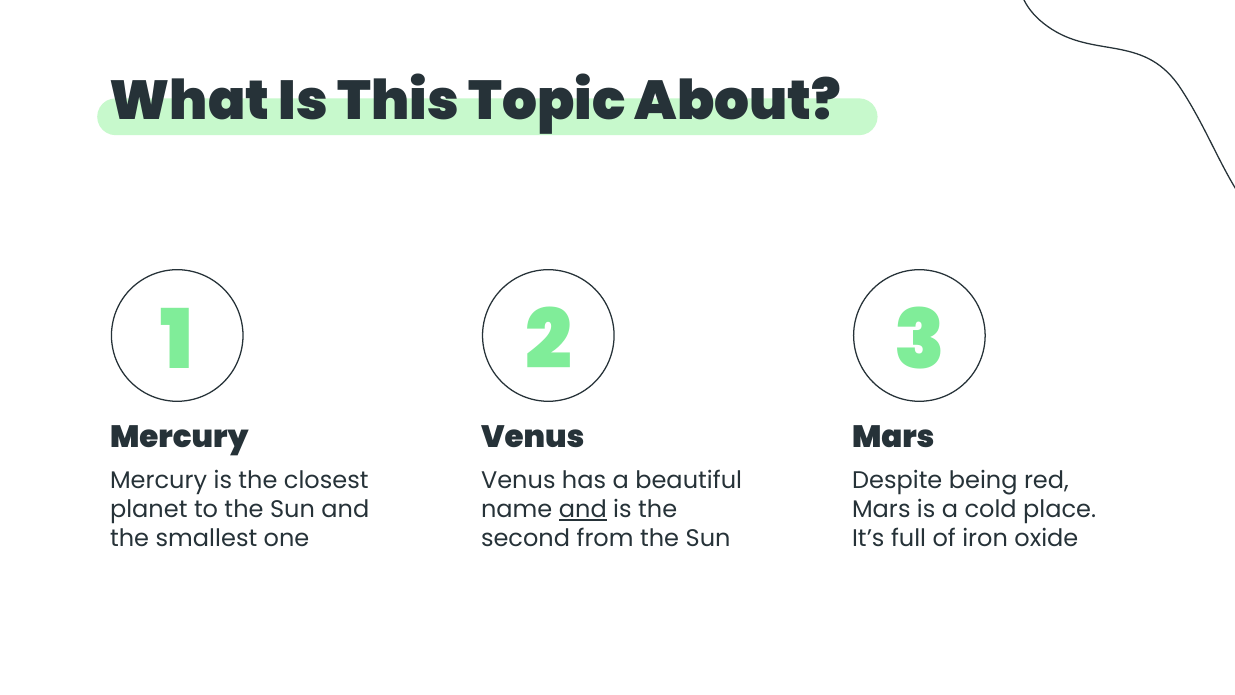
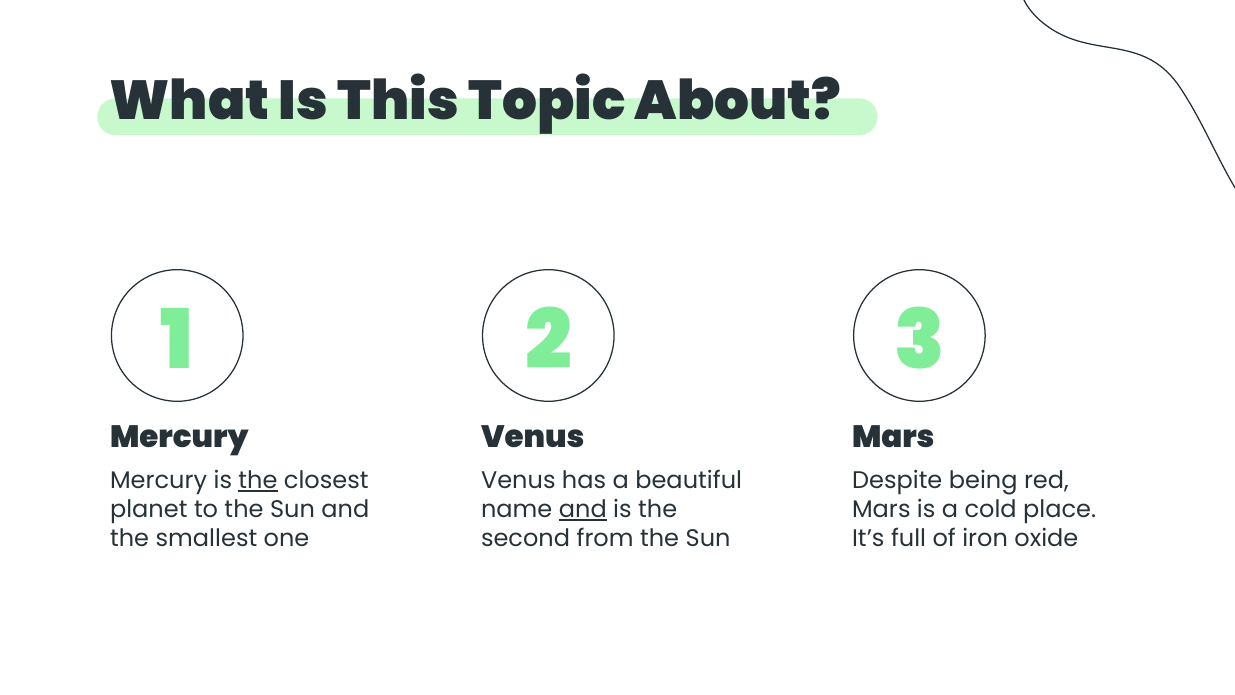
the at (258, 480) underline: none -> present
